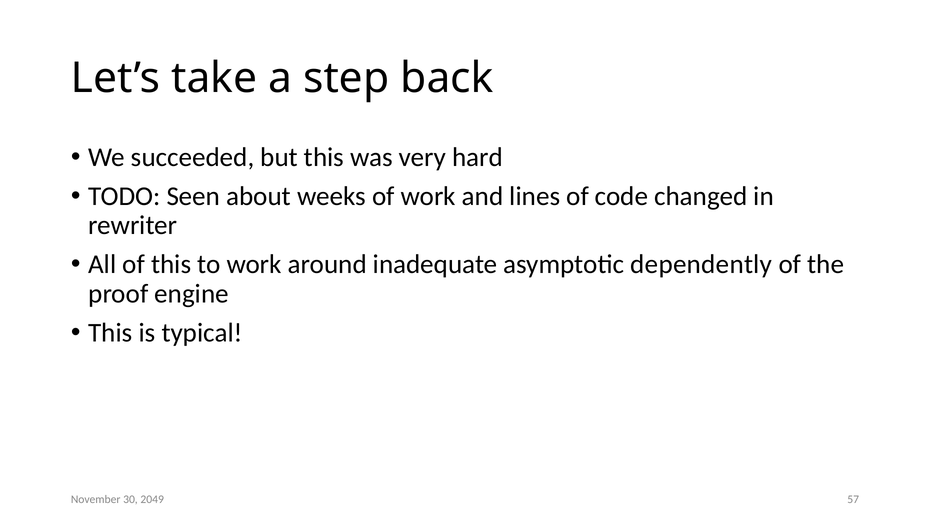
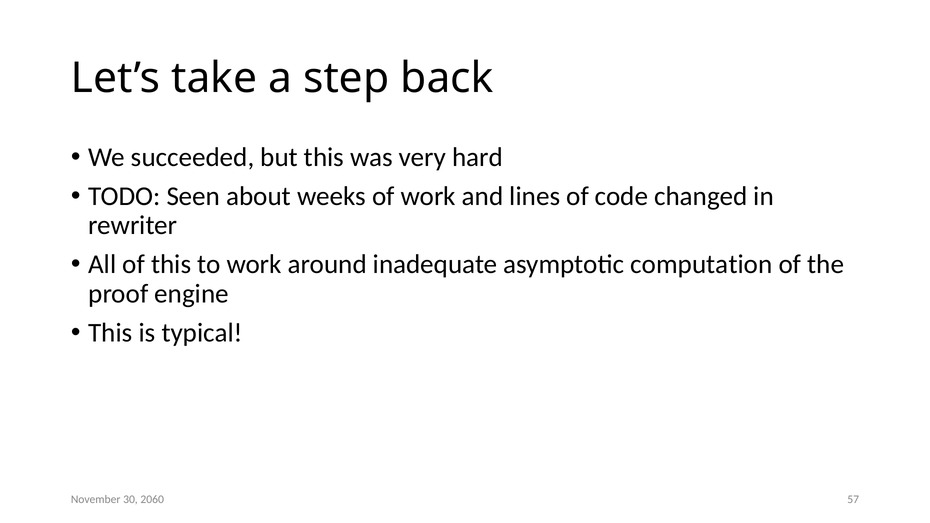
dependently: dependently -> computation
2049: 2049 -> 2060
